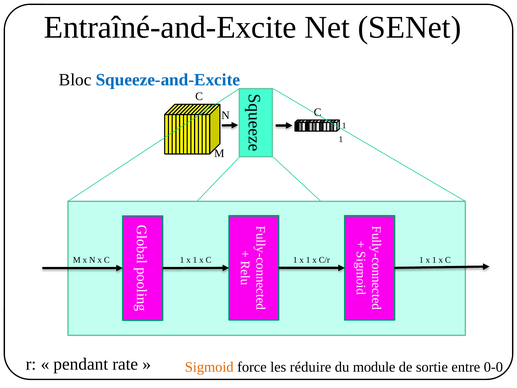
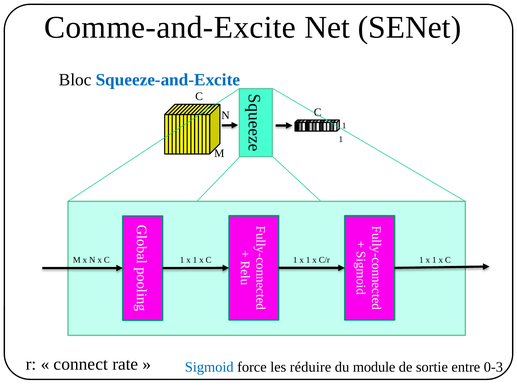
Entraîné-and-Excite: Entraîné-and-Excite -> Comme-and-Excite
pendant: pendant -> connect
Sigmoid colour: orange -> blue
0-0: 0-0 -> 0-3
